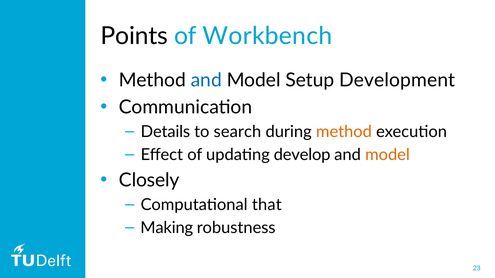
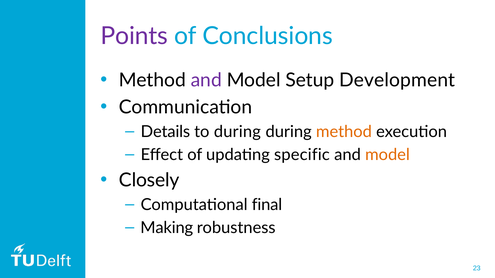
Points colour: black -> purple
Workbench: Workbench -> Conclusions
and at (206, 80) colour: blue -> purple
to search: search -> during
develop: develop -> specific
that: that -> final
